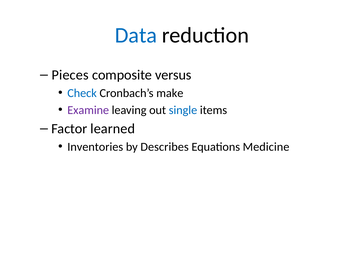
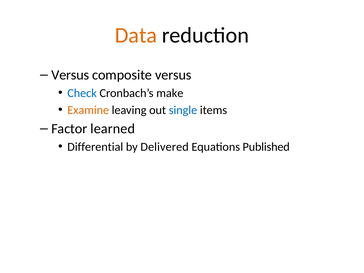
Data colour: blue -> orange
Pieces at (70, 75): Pieces -> Versus
Examine colour: purple -> orange
Inventories: Inventories -> Differential
Describes: Describes -> Delivered
Medicine: Medicine -> Published
